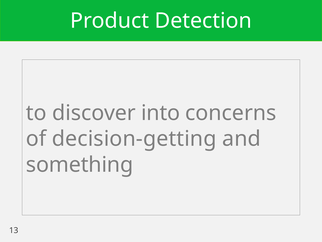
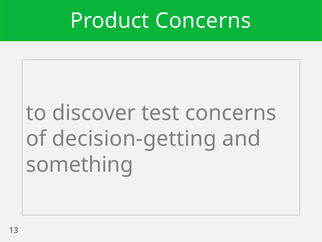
Product Detection: Detection -> Concerns
into: into -> test
